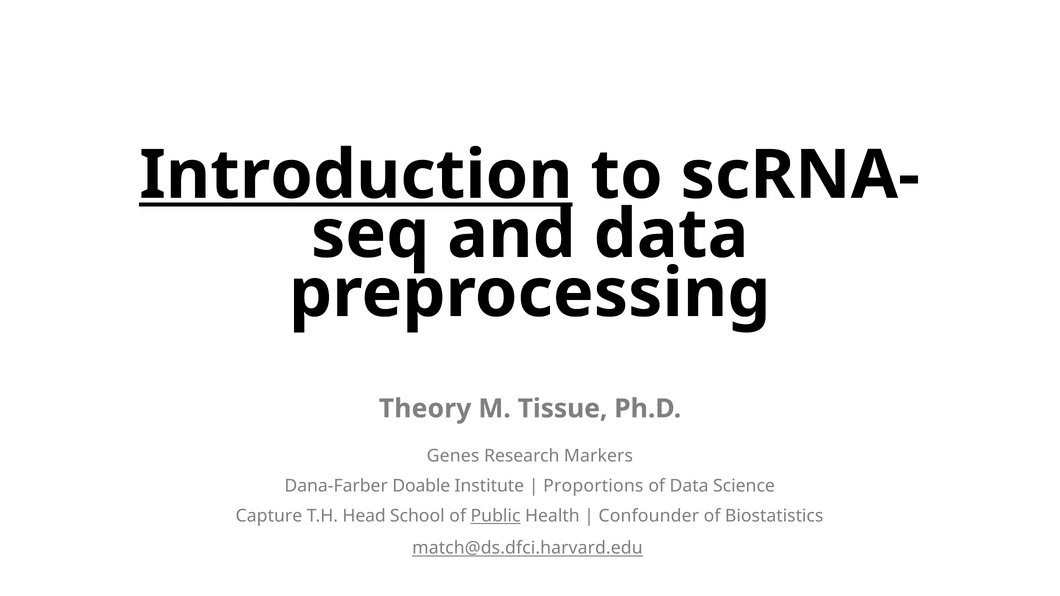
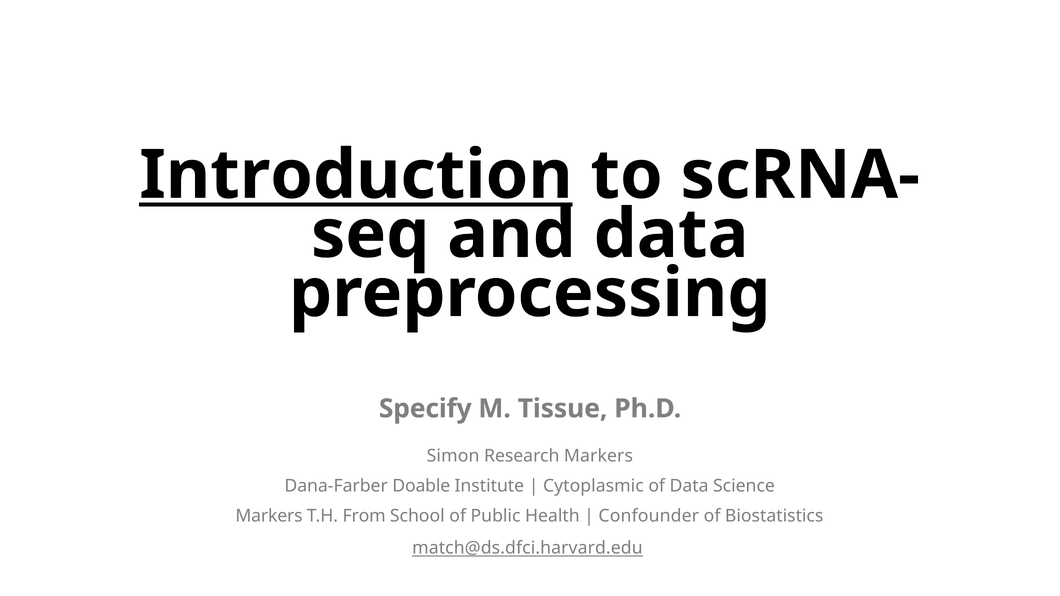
Theory: Theory -> Specify
Genes: Genes -> Simon
Proportions: Proportions -> Cytoplasmic
Capture at (269, 516): Capture -> Markers
Head: Head -> From
Public underline: present -> none
